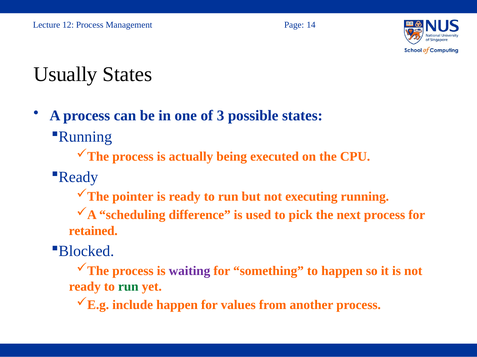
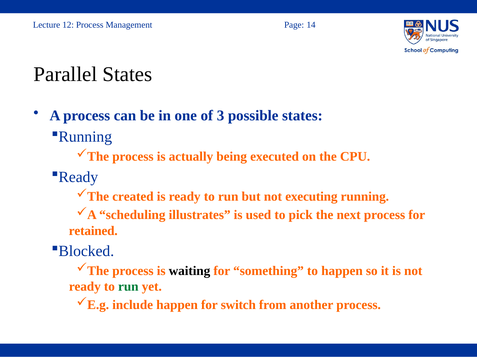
Usually: Usually -> Parallel
pointer: pointer -> created
difference: difference -> illustrates
waiting colour: purple -> black
values: values -> switch
